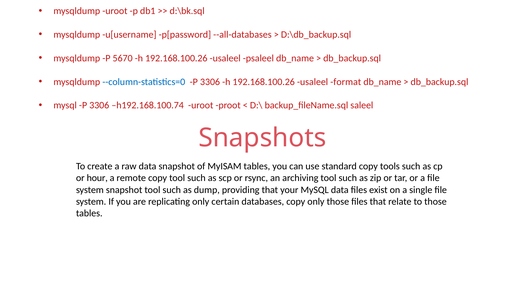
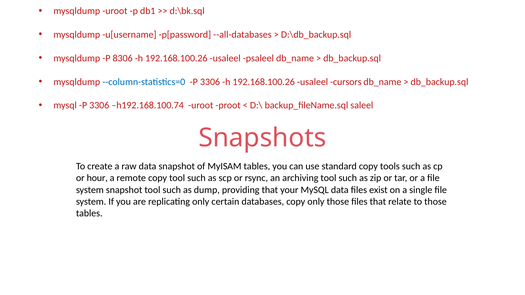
5670: 5670 -> 8306
format: format -> cursors
